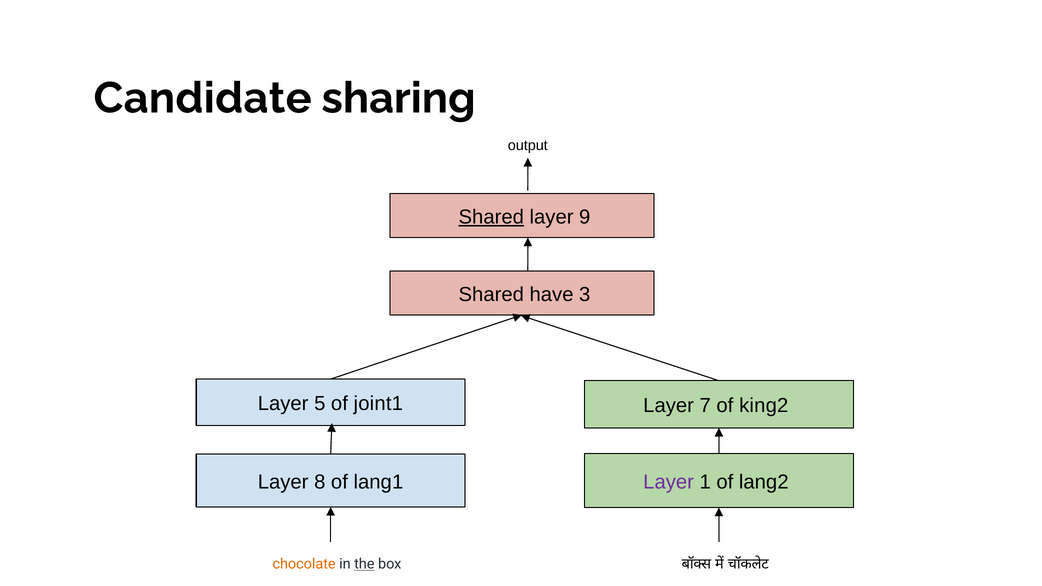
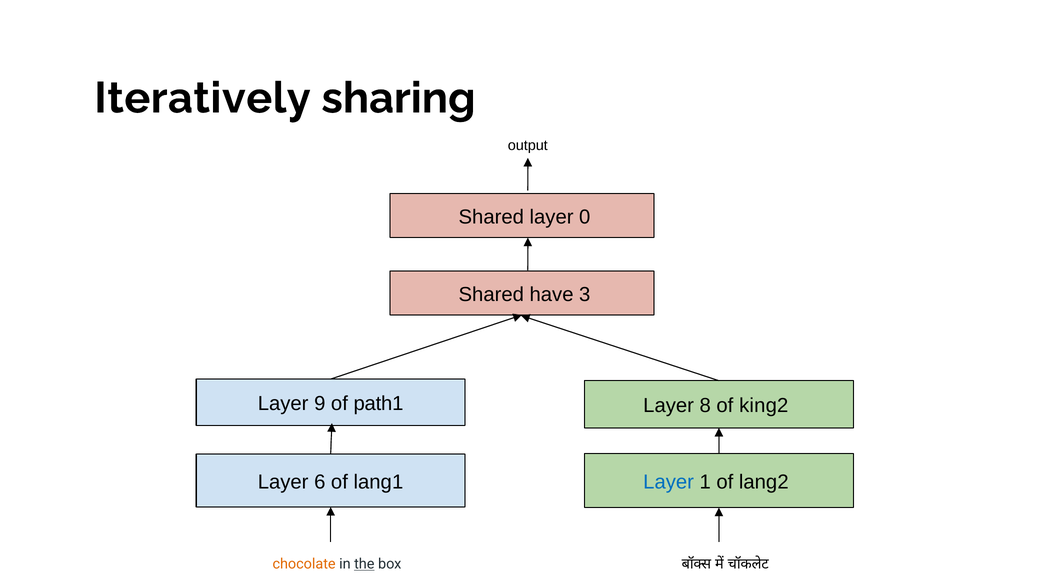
Candidate: Candidate -> Iteratively
Shared at (491, 217) underline: present -> none
9: 9 -> 0
5: 5 -> 9
joint1: joint1 -> path1
7: 7 -> 8
8: 8 -> 6
Layer at (669, 482) colour: purple -> blue
